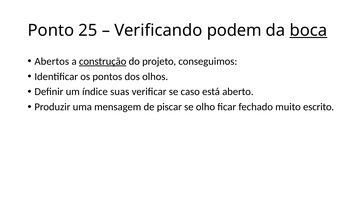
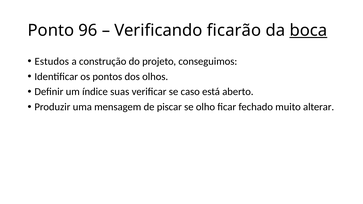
25: 25 -> 96
podem: podem -> ficarão
Abertos: Abertos -> Estudos
construção underline: present -> none
escrito: escrito -> alterar
